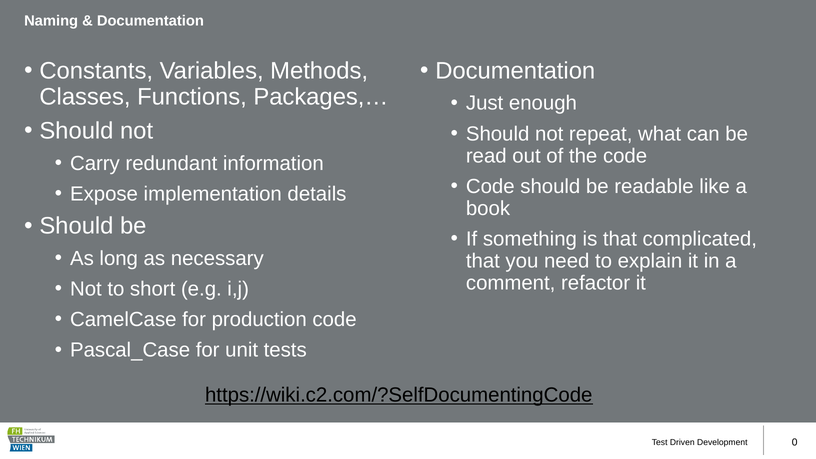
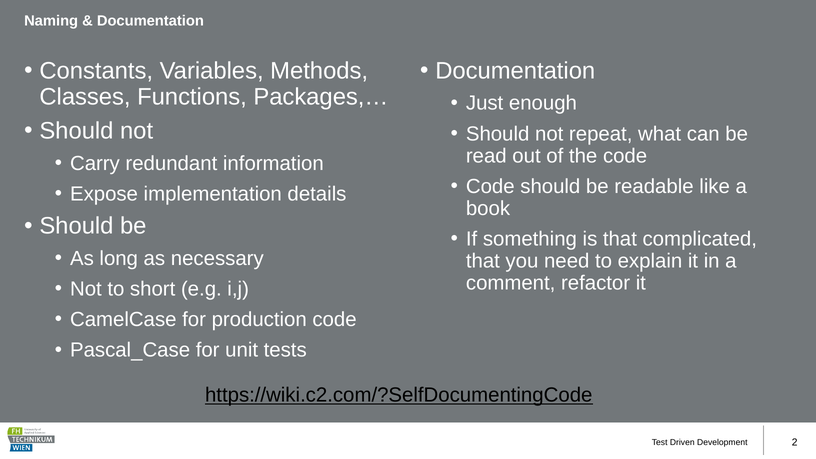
0: 0 -> 2
